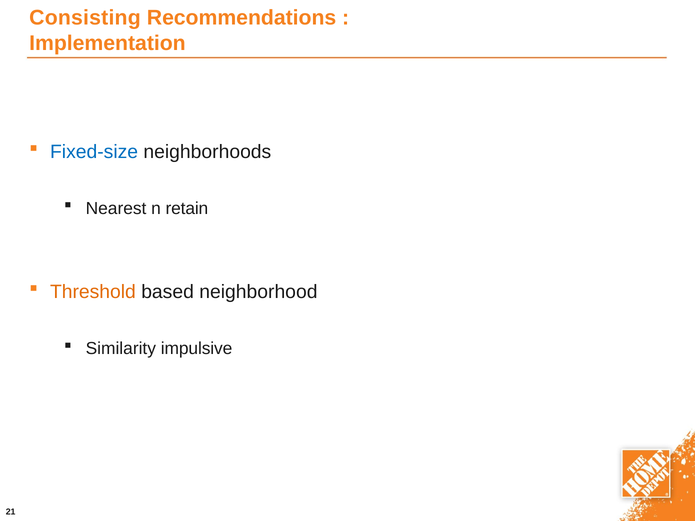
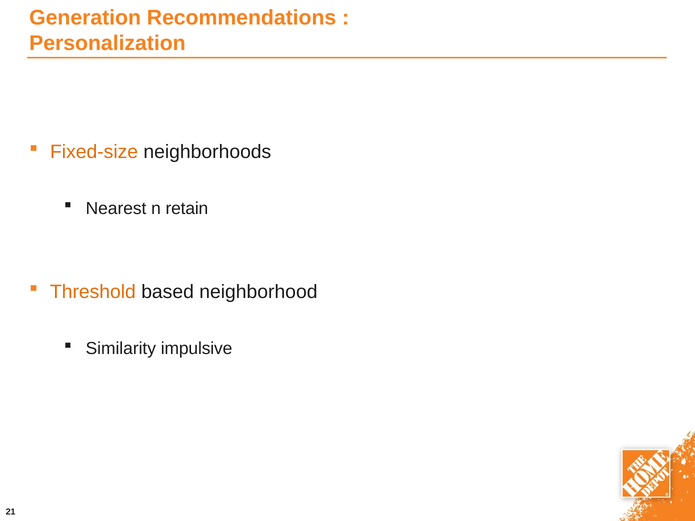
Consisting: Consisting -> Generation
Implementation: Implementation -> Personalization
Fixed-size colour: blue -> orange
